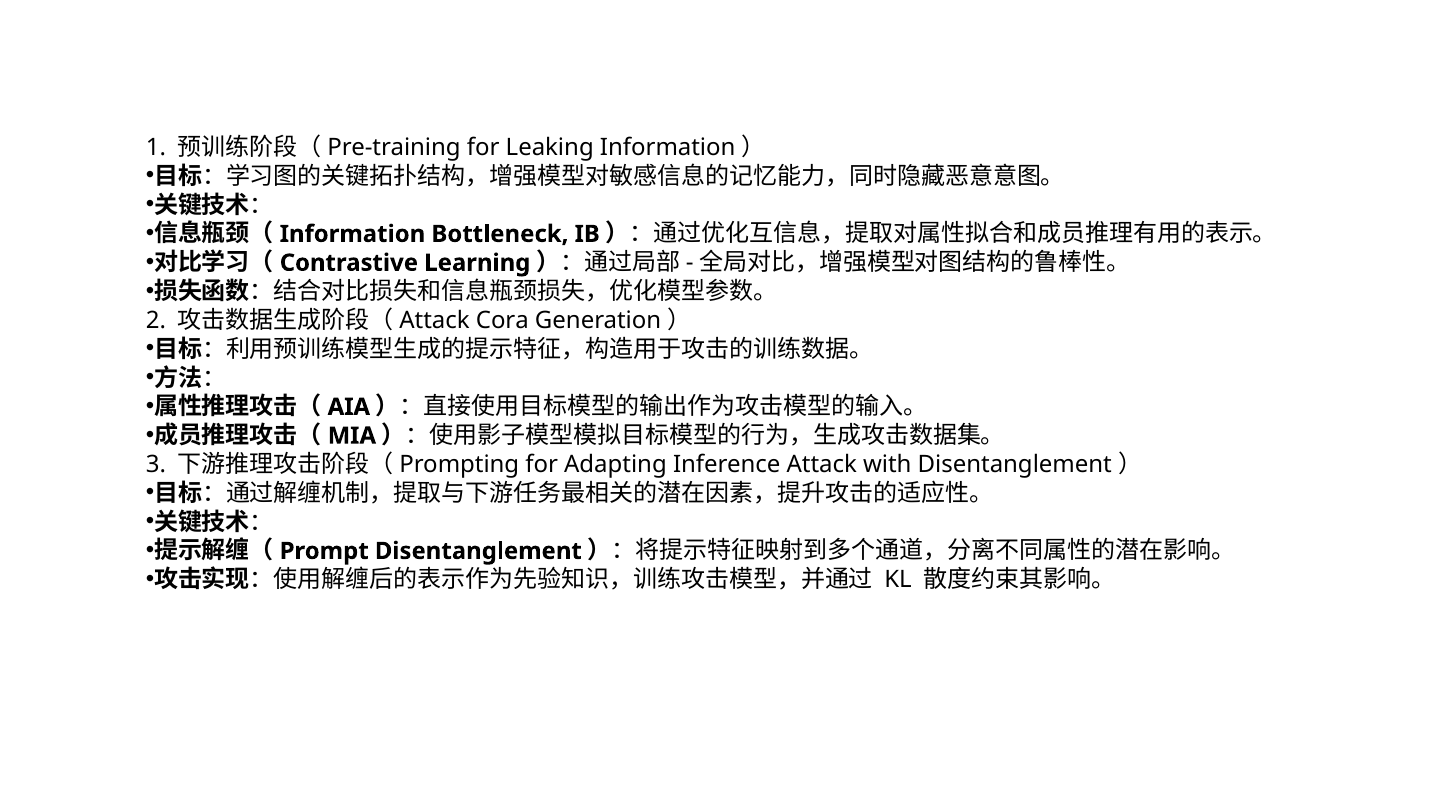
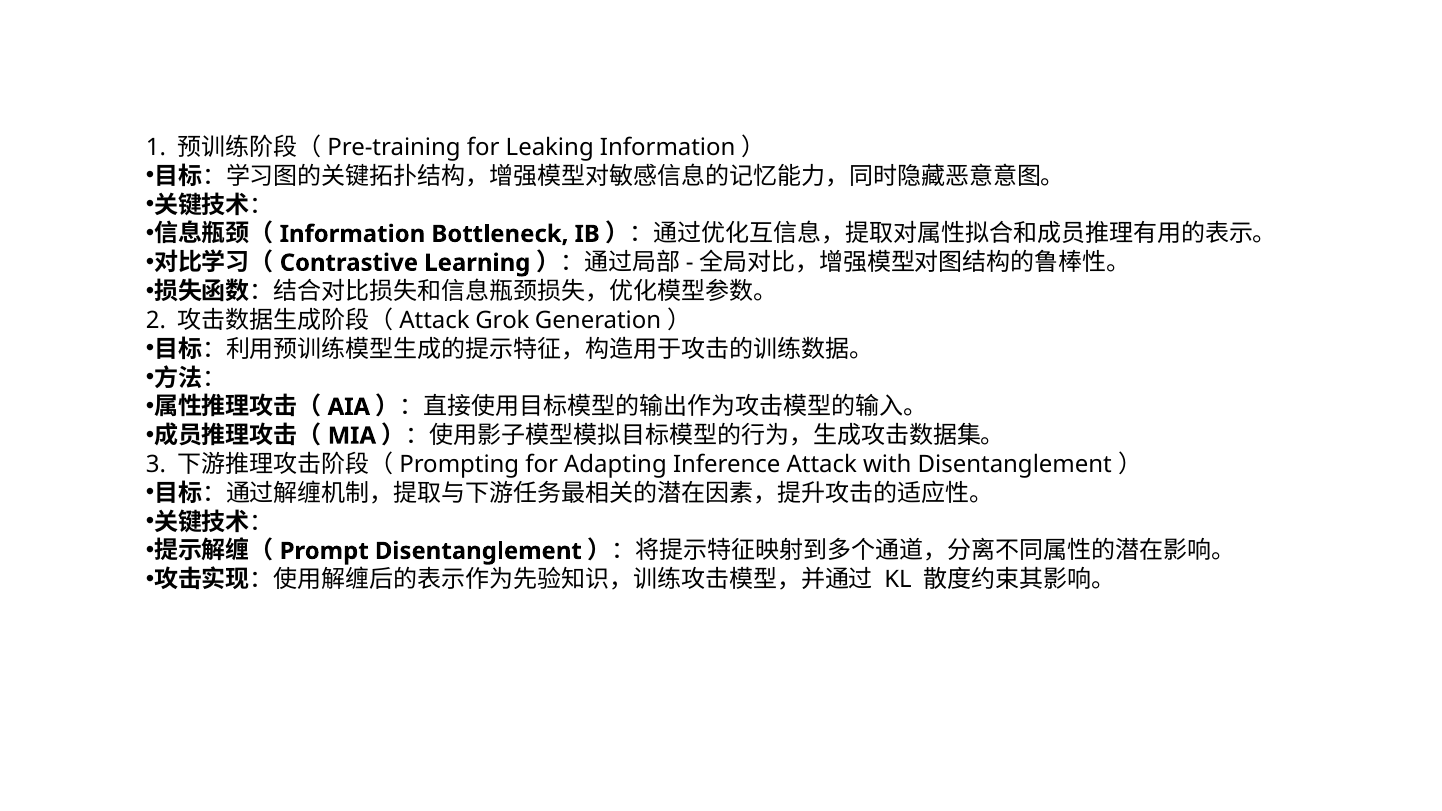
Cora: Cora -> Grok
